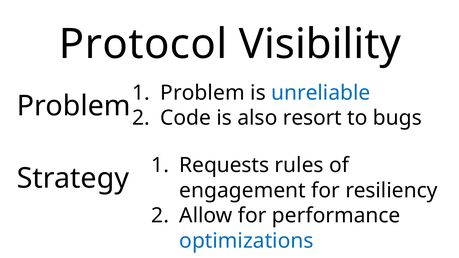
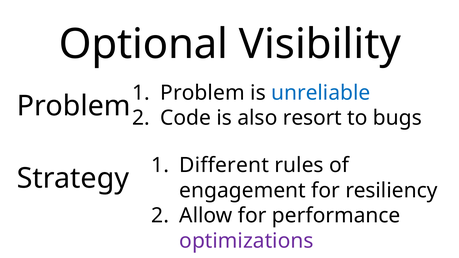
Protocol: Protocol -> Optional
Requests: Requests -> Different
optimizations colour: blue -> purple
